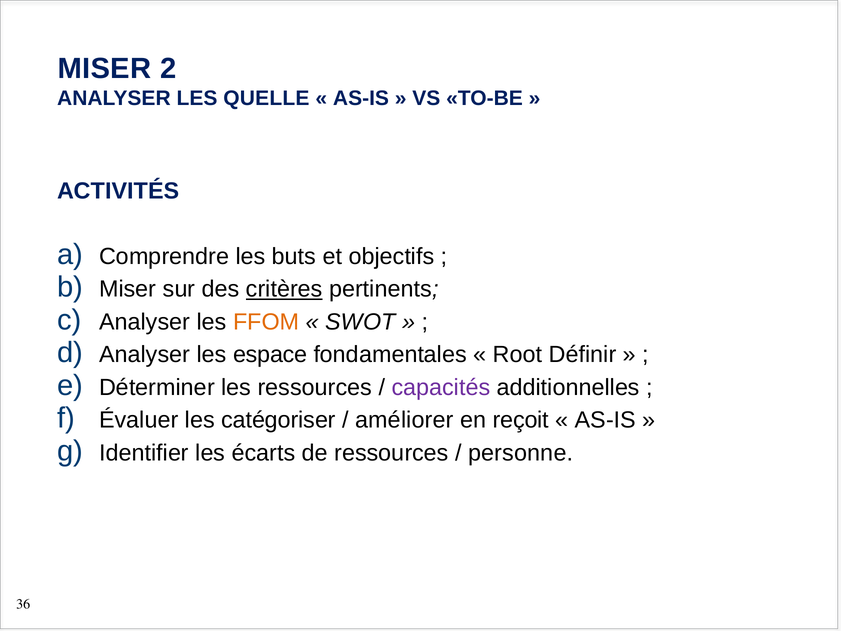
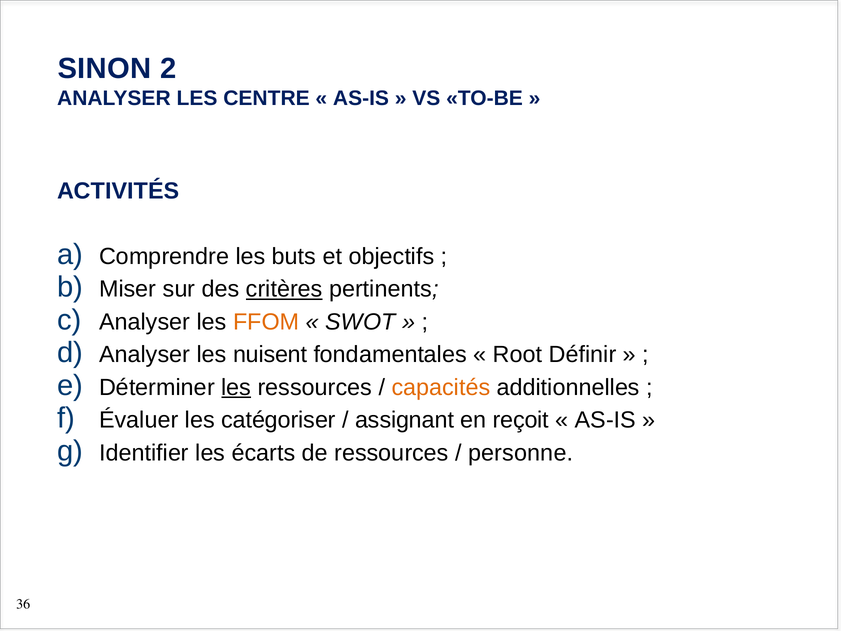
MISER at (104, 69): MISER -> SINON
QUELLE: QUELLE -> CENTRE
espace: espace -> nuisent
les at (236, 387) underline: none -> present
capacités colour: purple -> orange
améliorer: améliorer -> assignant
